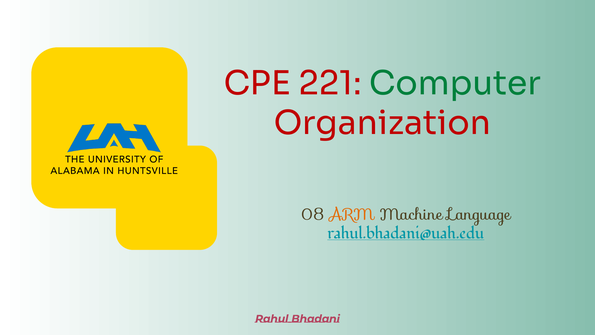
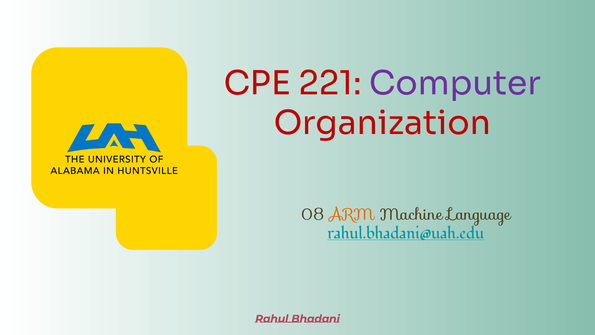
Computer colour: green -> purple
